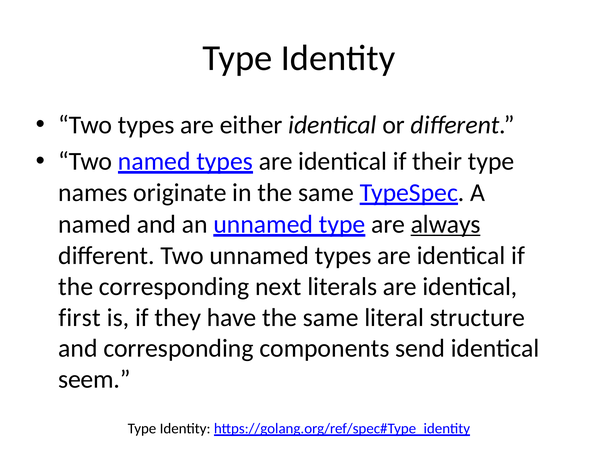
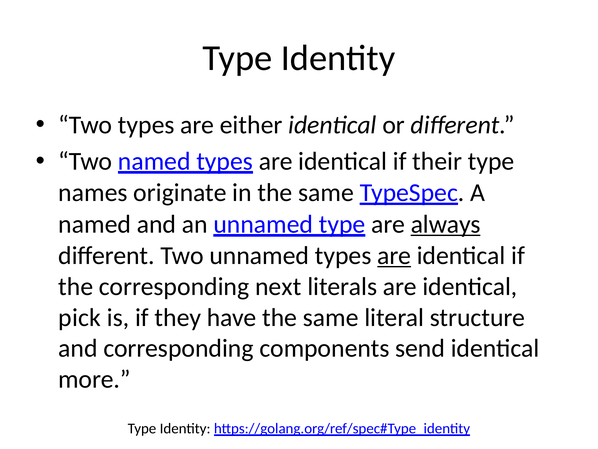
are at (394, 255) underline: none -> present
first: first -> pick
seem: seem -> more
